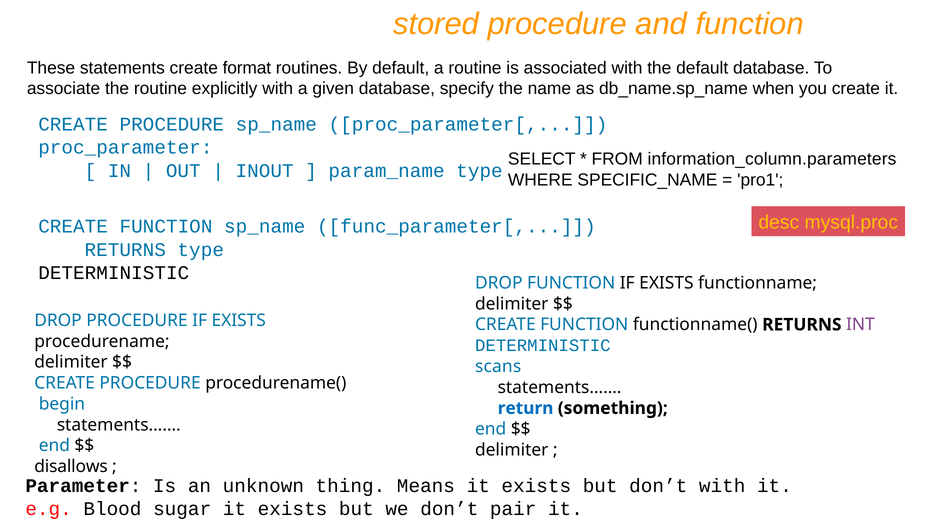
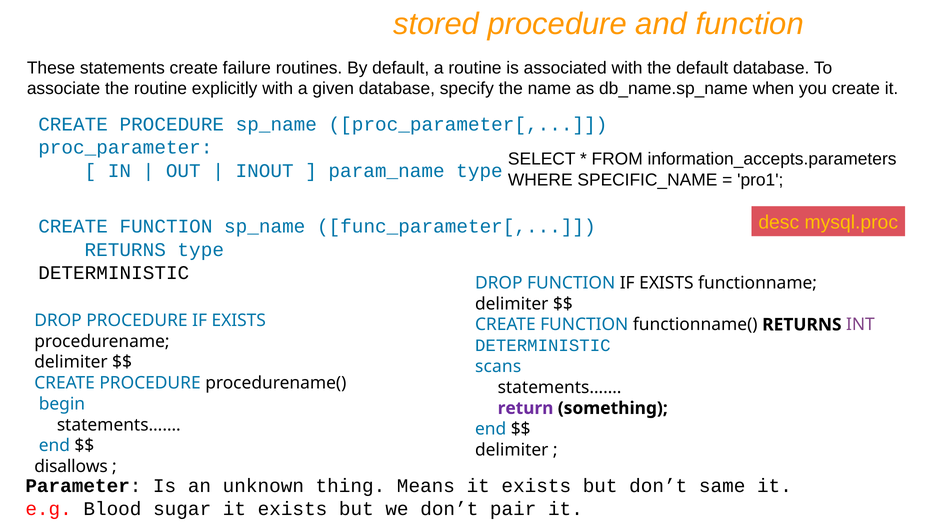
format: format -> failure
information_column.parameters: information_column.parameters -> information_accepts.parameters
return colour: blue -> purple
don’t with: with -> same
